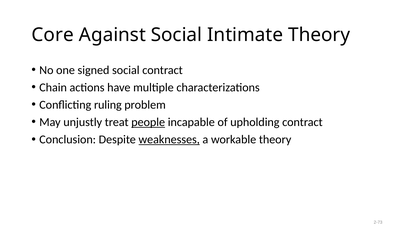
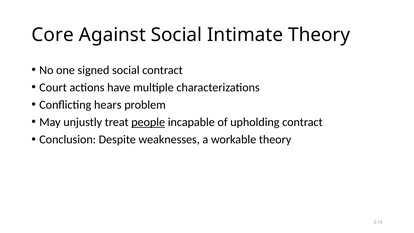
Chain: Chain -> Court
ruling: ruling -> hears
weaknesses underline: present -> none
